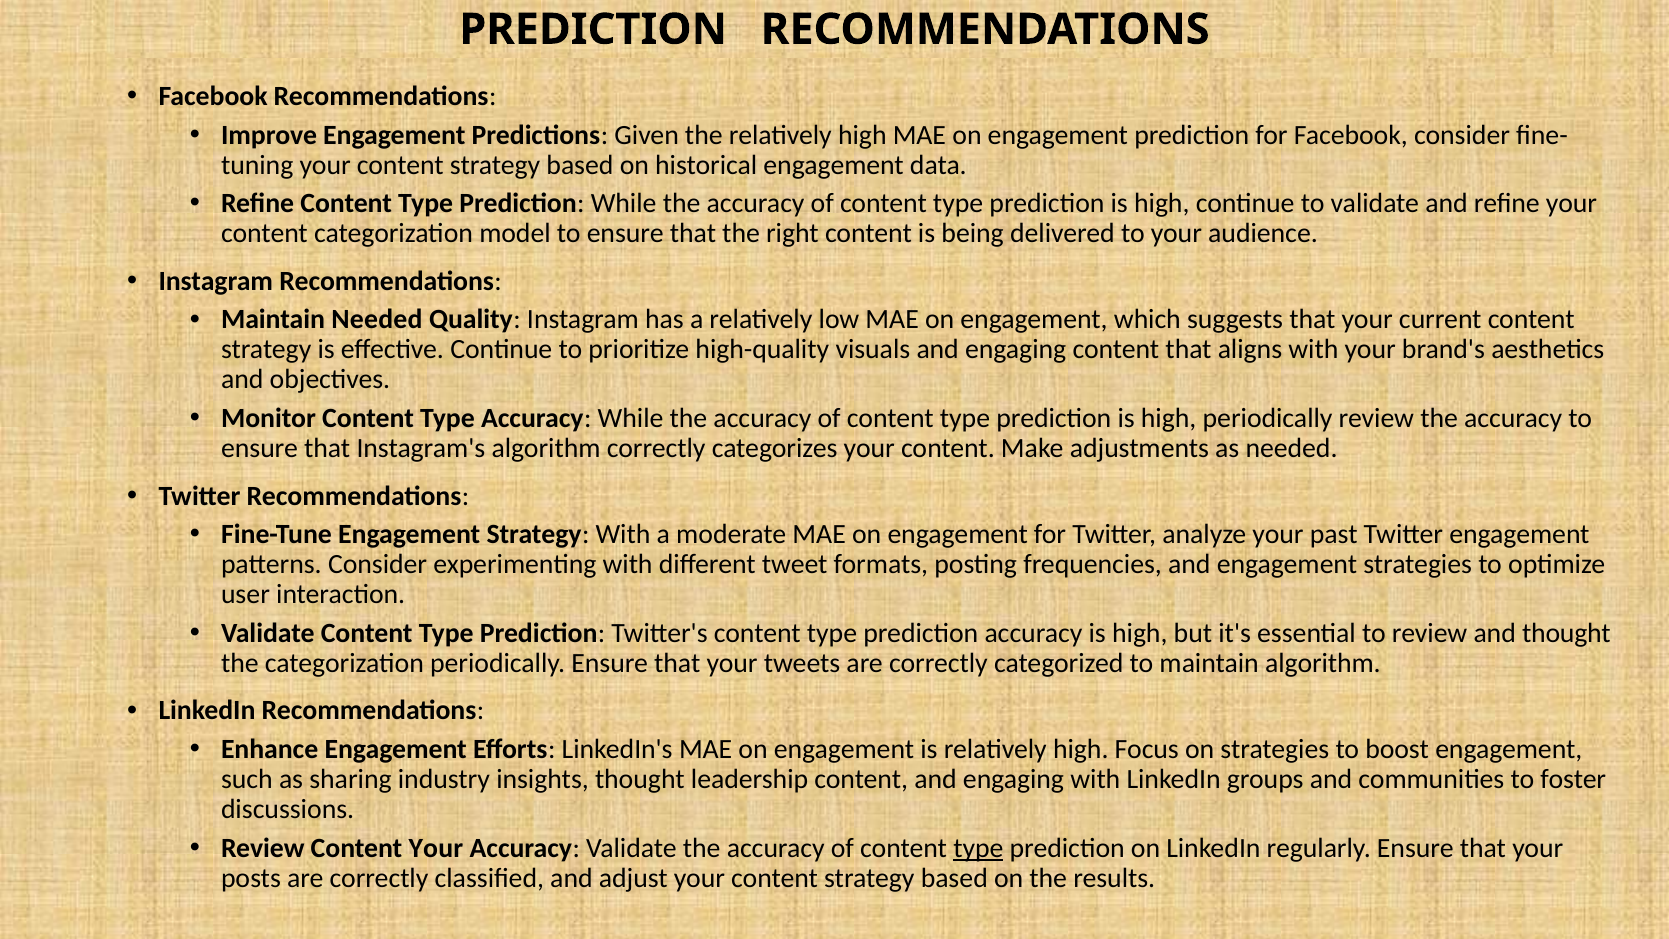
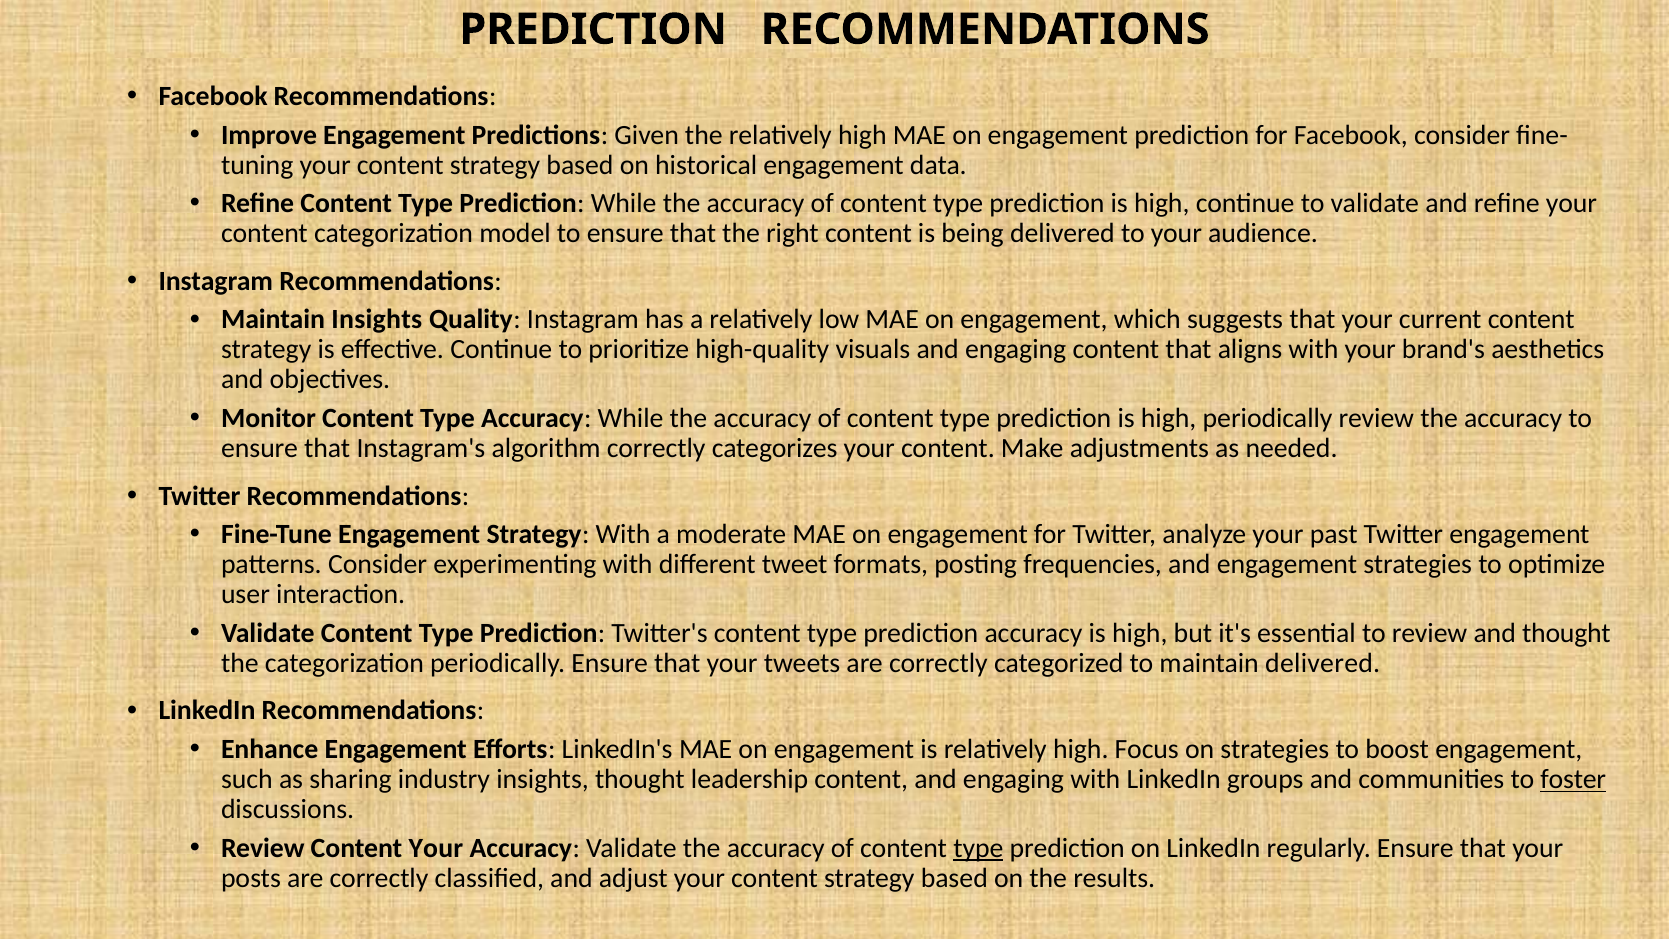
Maintain Needed: Needed -> Insights
maintain algorithm: algorithm -> delivered
foster underline: none -> present
